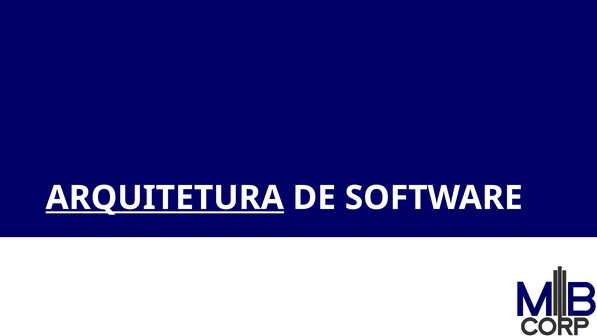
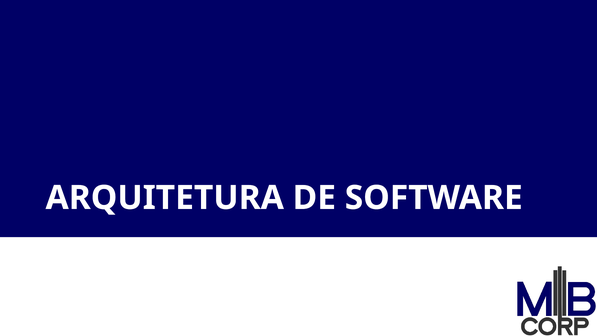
ARQUITETURA at (165, 198) underline: present -> none
